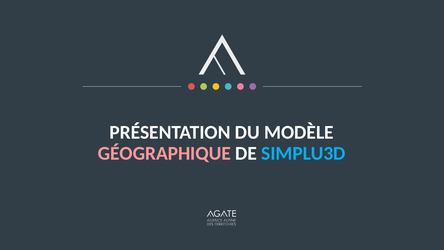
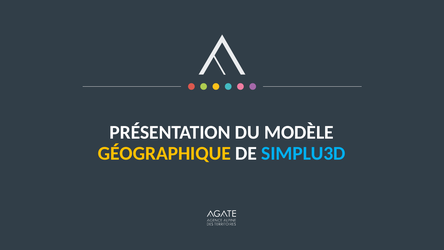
GÉOGRAPHIQUE colour: pink -> yellow
